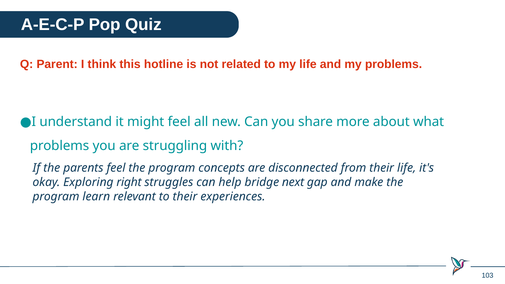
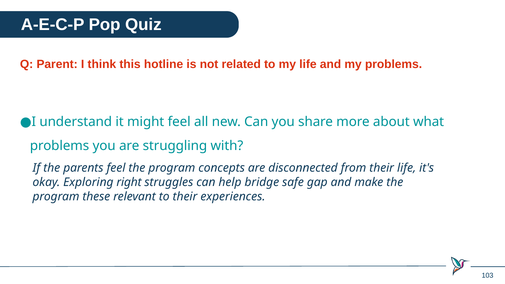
next: next -> safe
learn: learn -> these
